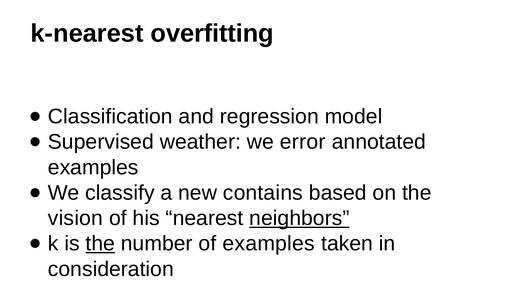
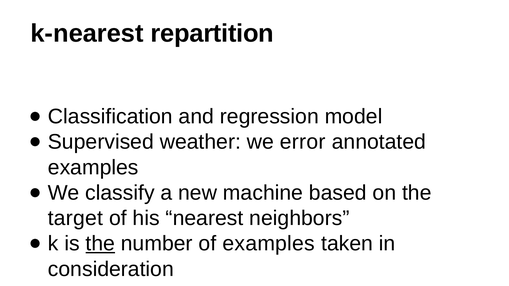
overfitting: overfitting -> repartition
contains: contains -> machine
vision: vision -> target
neighbors underline: present -> none
